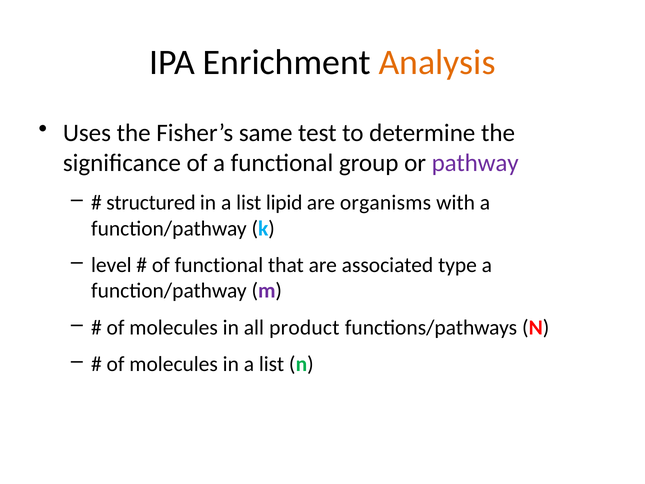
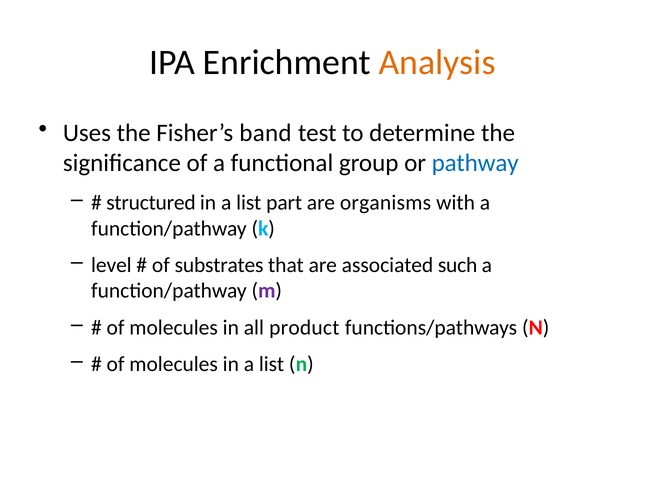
same: same -> band
pathway colour: purple -> blue
lipid: lipid -> part
of functional: functional -> substrates
type: type -> such
